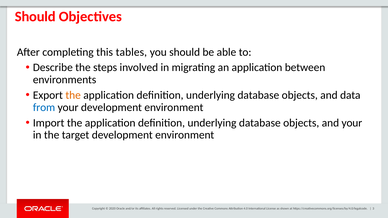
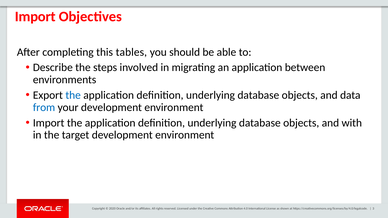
Should at (35, 17): Should -> Import
the at (73, 95) colour: orange -> blue
and your: your -> with
